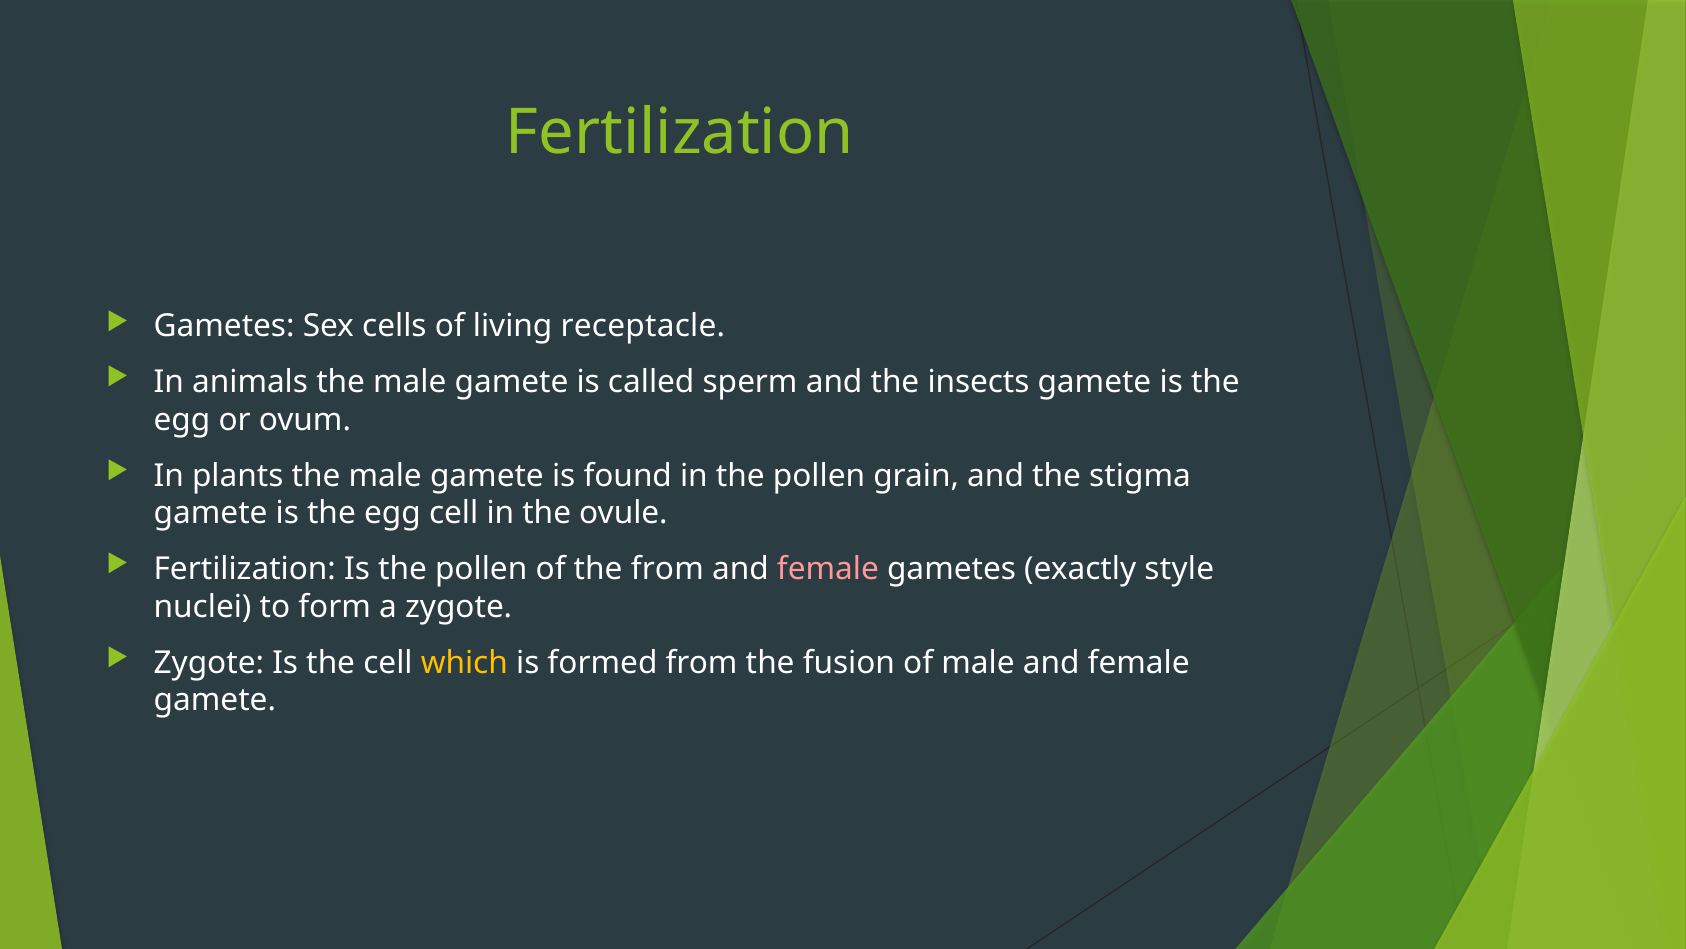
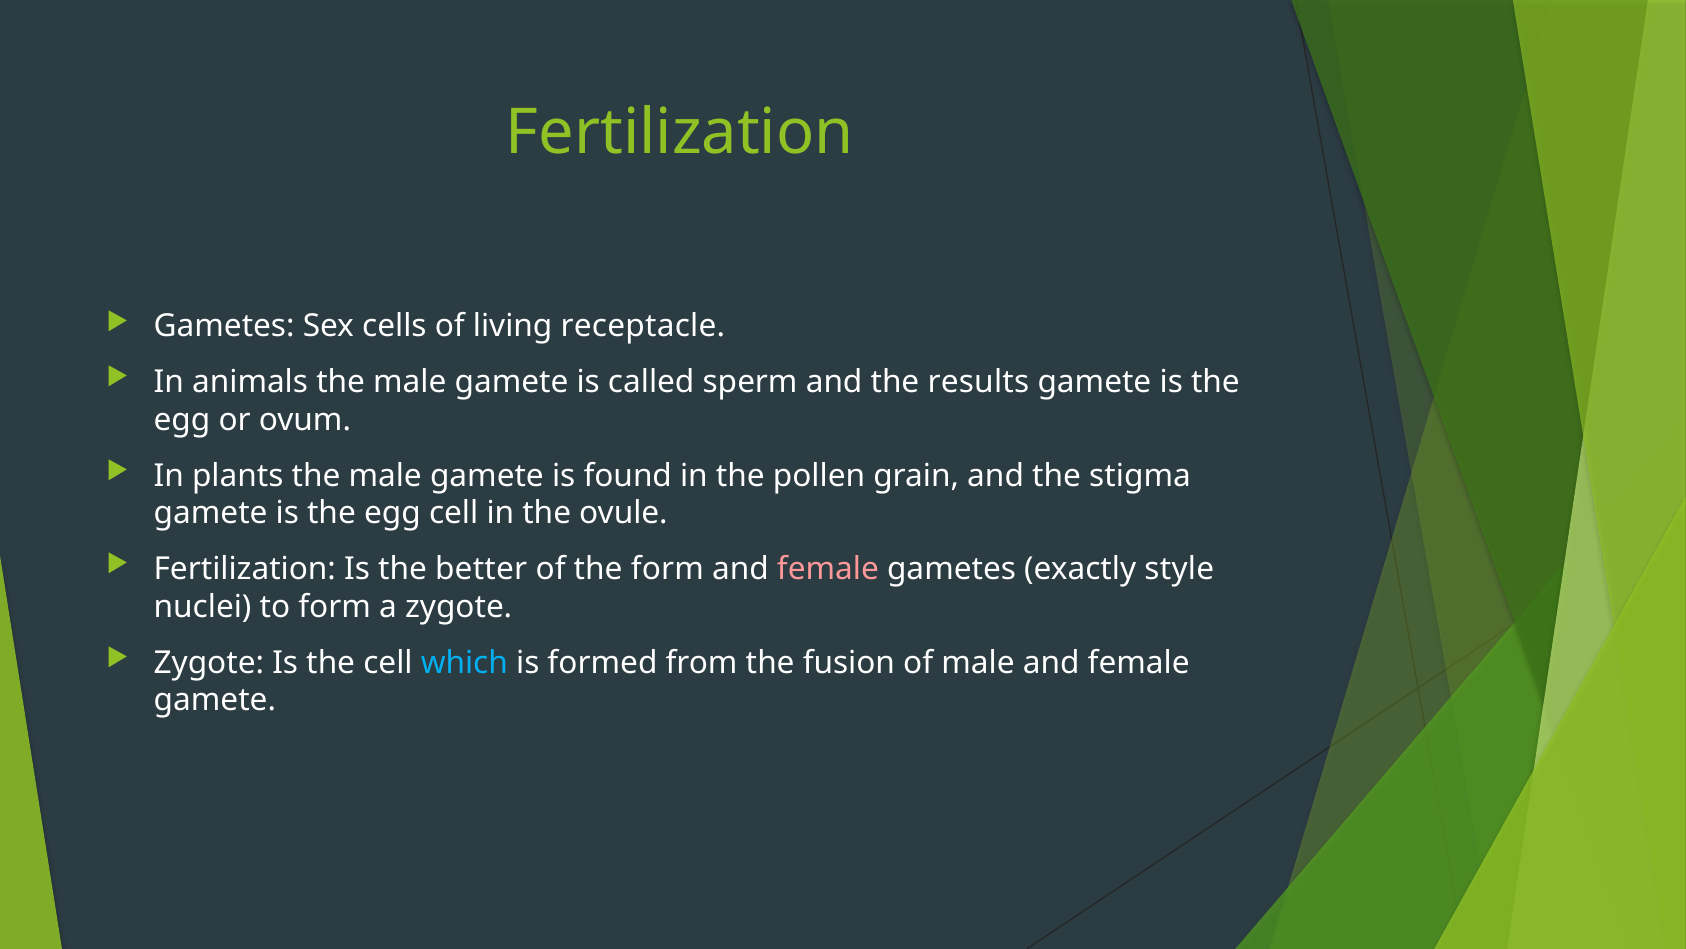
insects: insects -> results
Is the pollen: pollen -> better
the from: from -> form
which colour: yellow -> light blue
